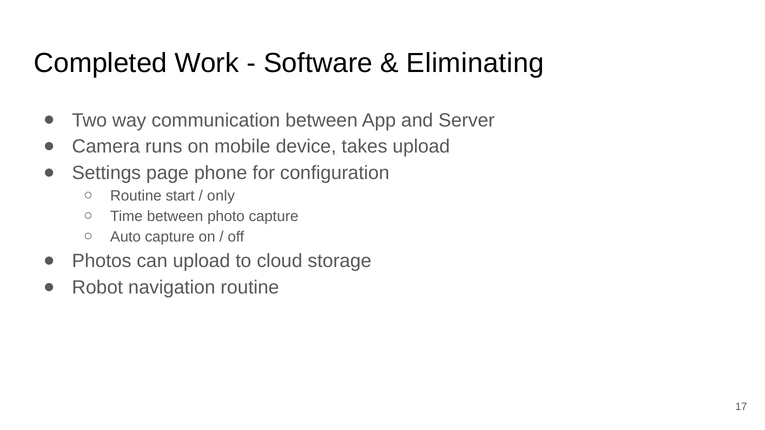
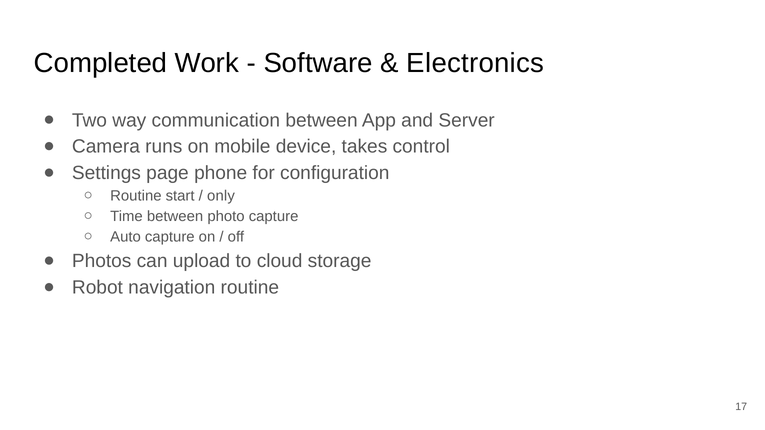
Eliminating: Eliminating -> Electronics
takes upload: upload -> control
